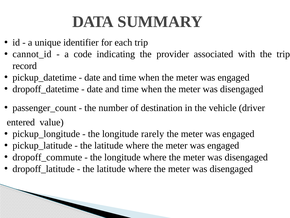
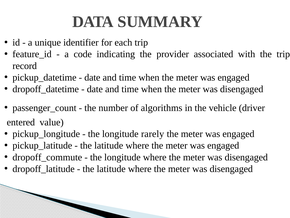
cannot_id: cannot_id -> feature_id
destination: destination -> algorithms
